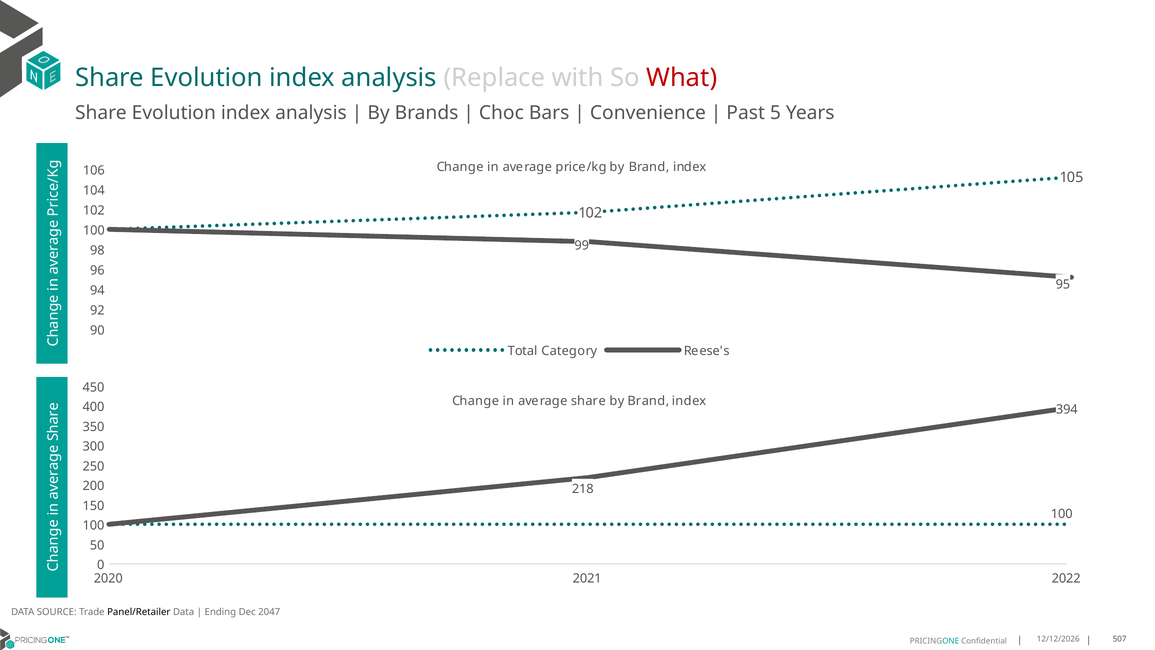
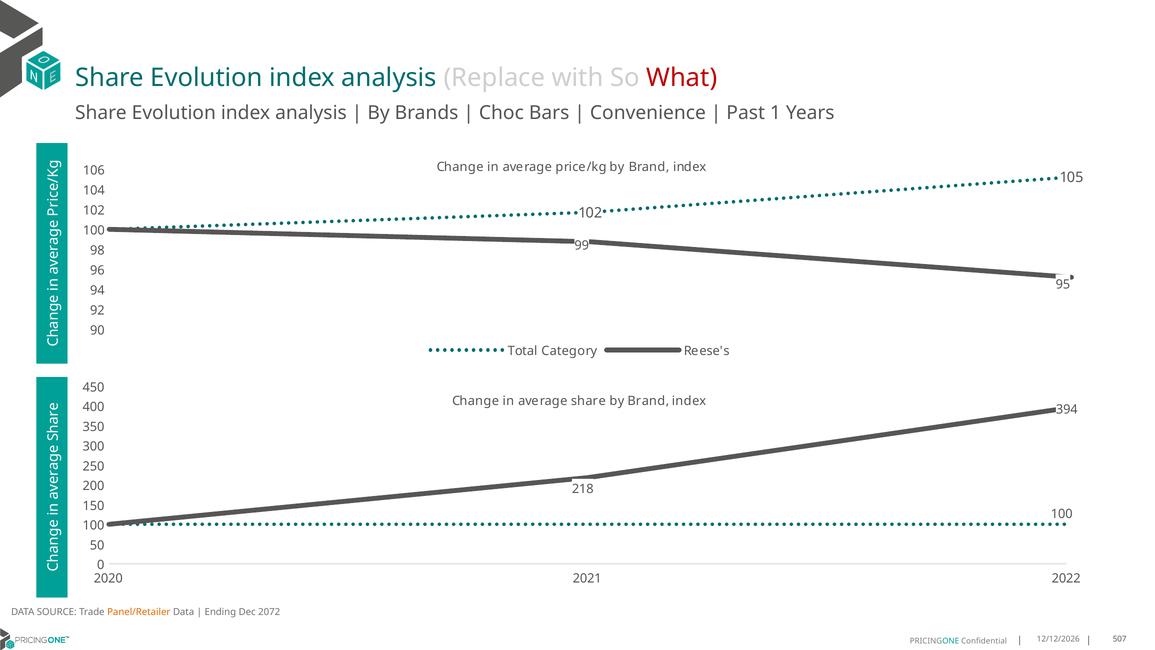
5: 5 -> 1
Panel/Retailer colour: black -> orange
2047: 2047 -> 2072
